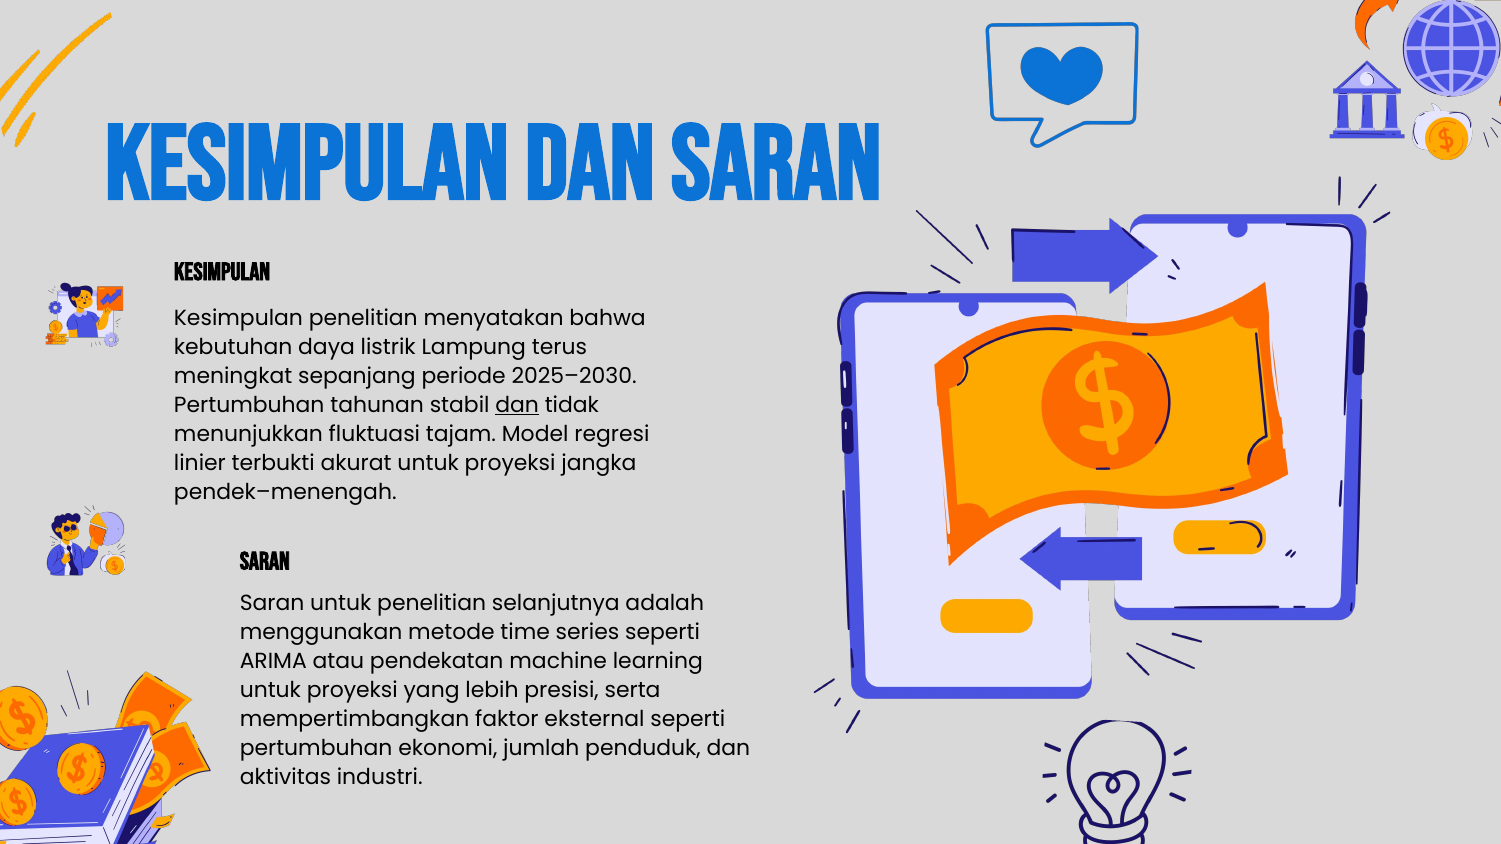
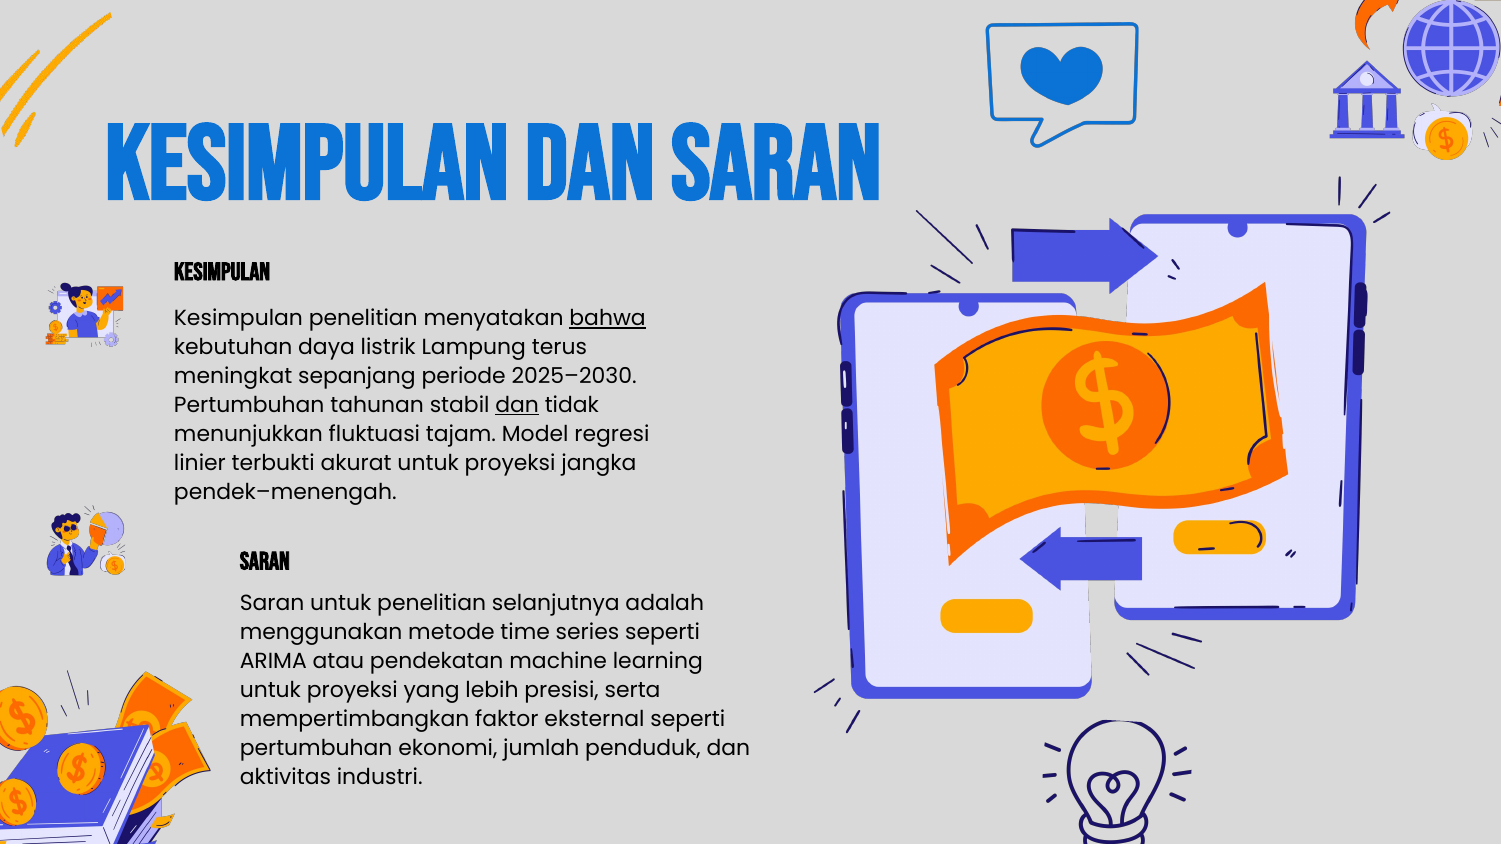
bahwa underline: none -> present
